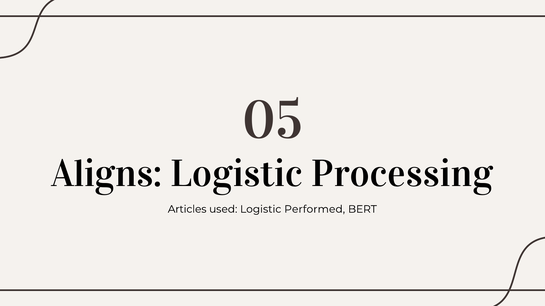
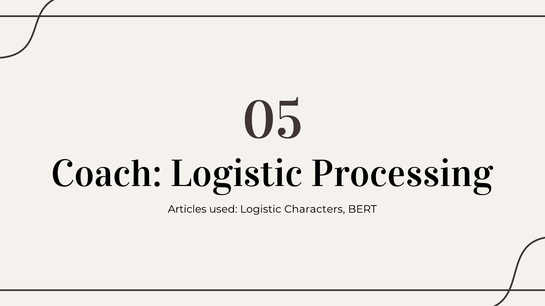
Aligns: Aligns -> Coach
Performed: Performed -> Characters
